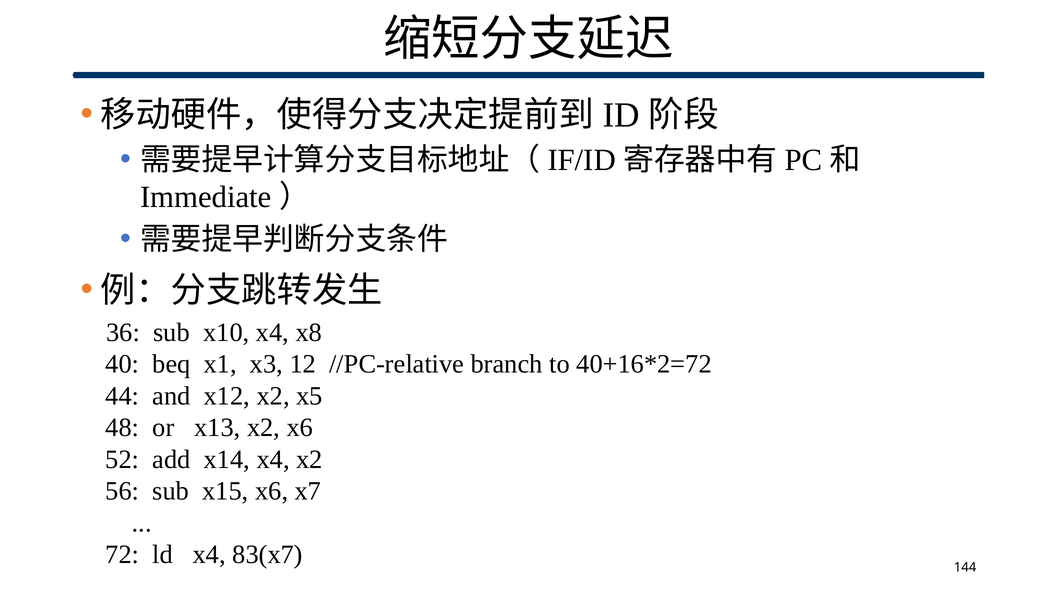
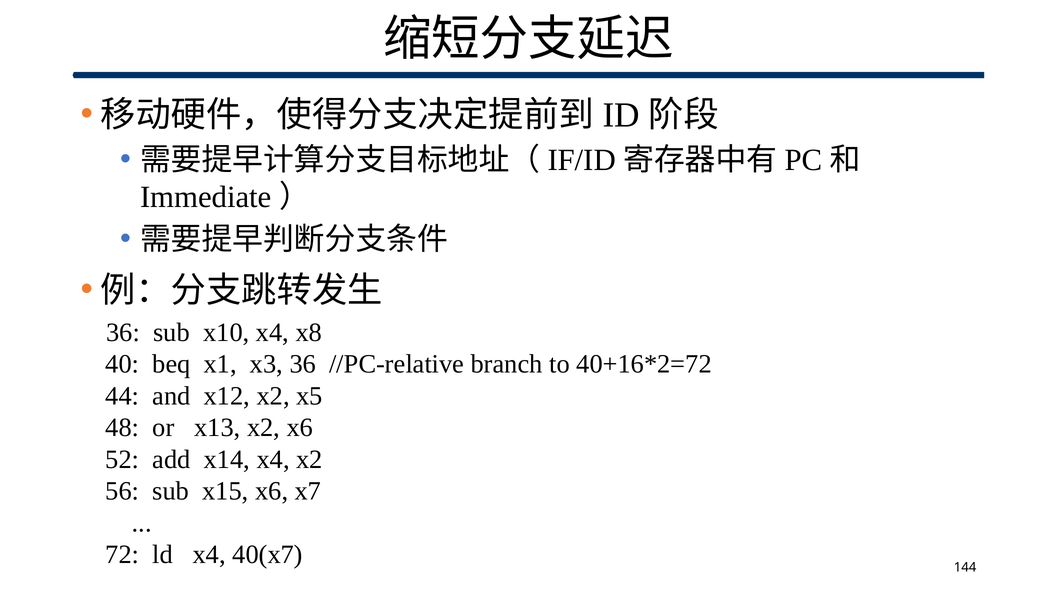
x3 12: 12 -> 36
83(x7: 83(x7 -> 40(x7
